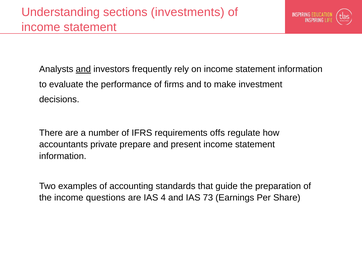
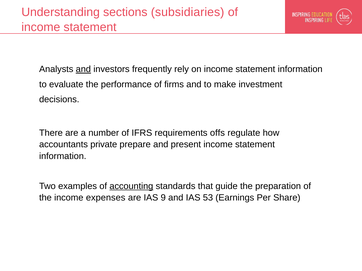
investments: investments -> subsidiaries
accounting underline: none -> present
questions: questions -> expenses
4: 4 -> 9
73: 73 -> 53
